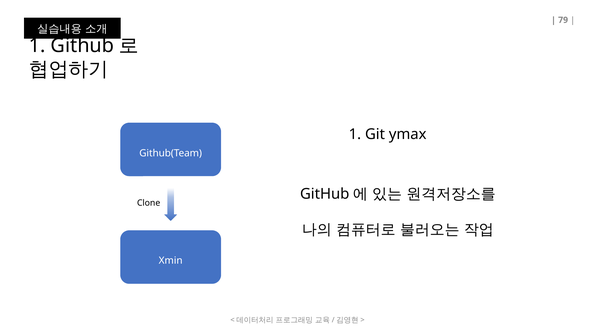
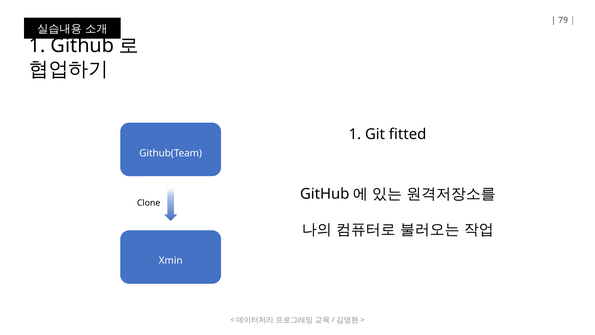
ymax: ymax -> fitted
